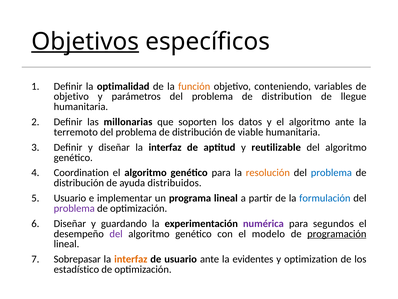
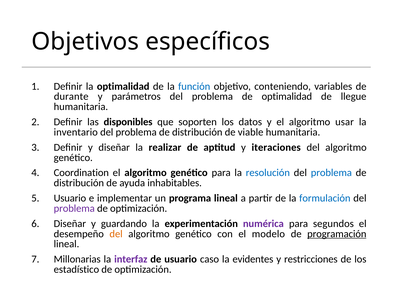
Objetivos underline: present -> none
función colour: orange -> blue
objetivo at (71, 96): objetivo -> durante
de distribution: distribution -> optimalidad
millonarias: millonarias -> disponibles
algoritmo ante: ante -> usar
terremoto: terremoto -> inventario
diseñar la interfaz: interfaz -> realizar
reutilizable: reutilizable -> iteraciones
resolución colour: orange -> blue
distribuidos: distribuidos -> inhabitables
del at (116, 233) colour: purple -> orange
Sobrepasar: Sobrepasar -> Millonarias
interfaz at (131, 259) colour: orange -> purple
usuario ante: ante -> caso
optimization: optimization -> restricciones
